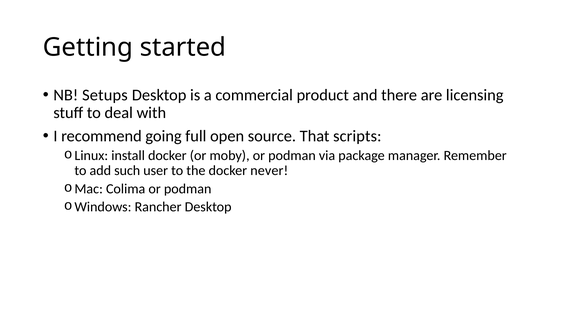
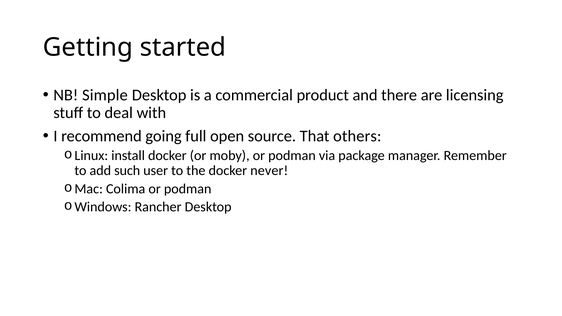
Setups: Setups -> Simple
scripts: scripts -> others
